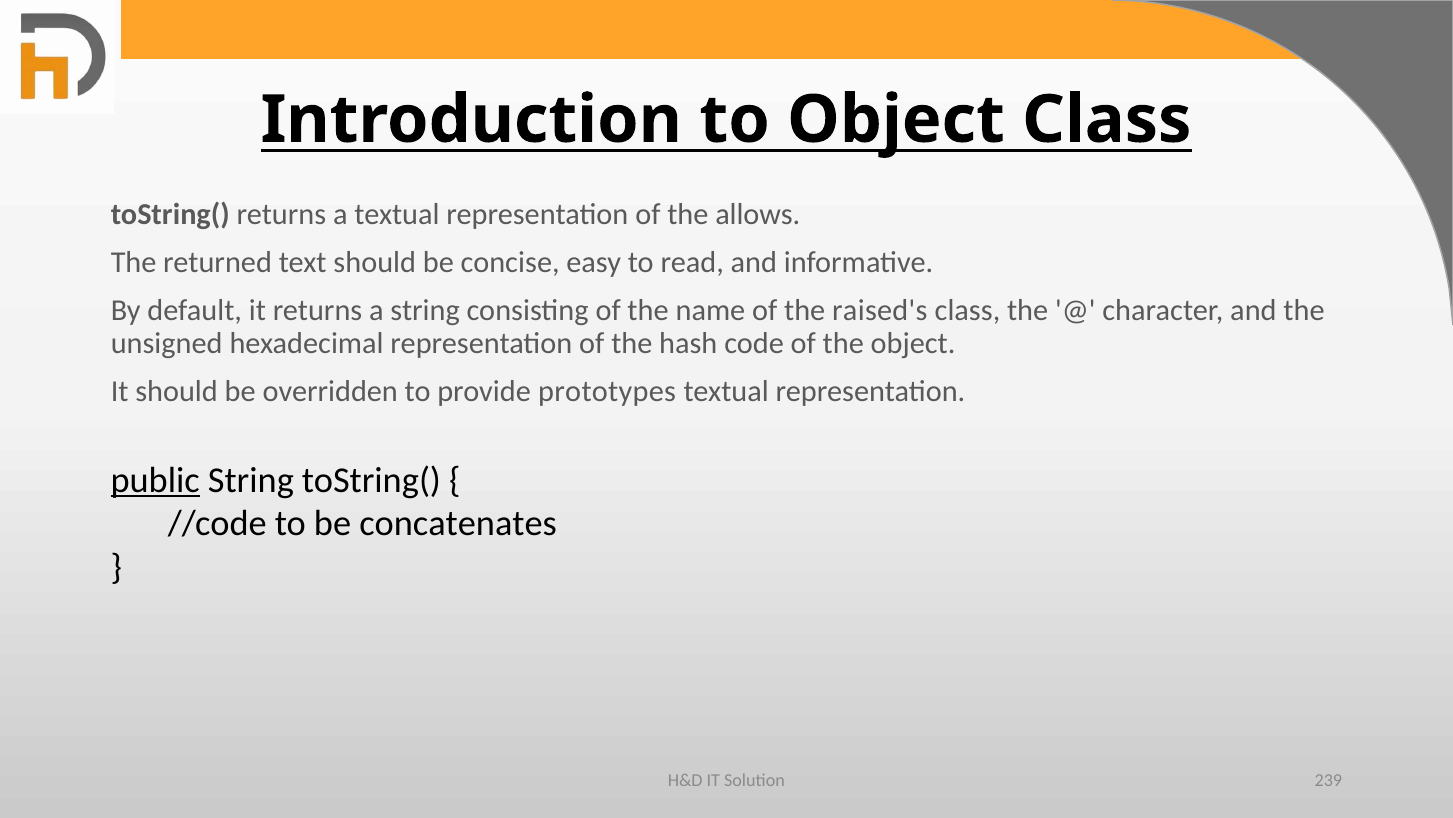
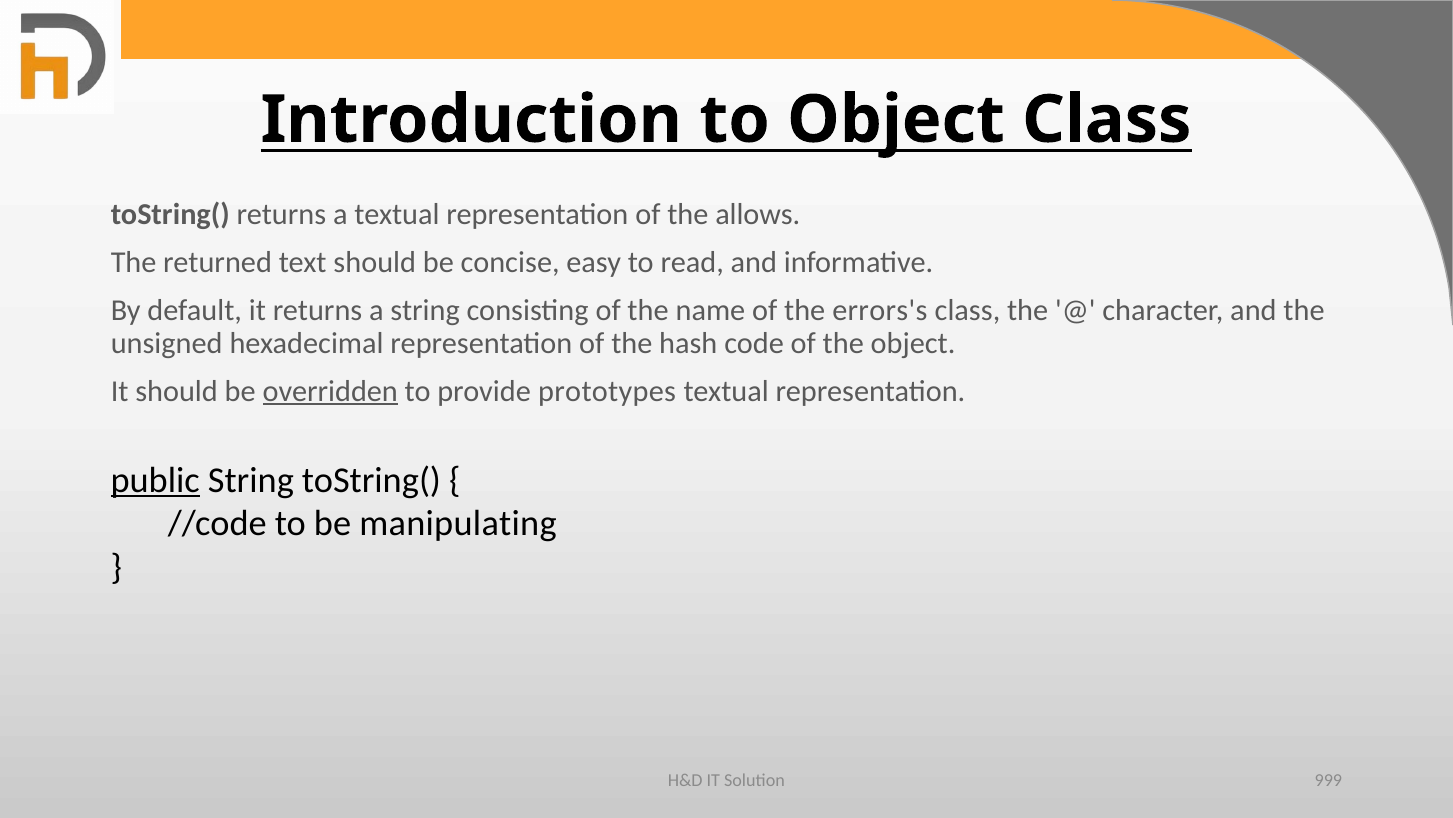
raised's: raised's -> errors's
overridden underline: none -> present
concatenates: concatenates -> manipulating
239: 239 -> 999
